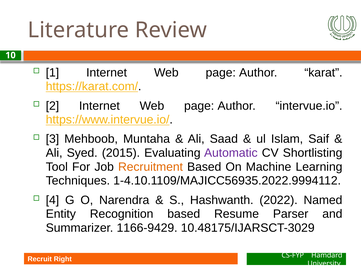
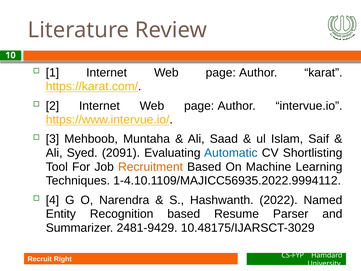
2015: 2015 -> 2091
Automatic colour: purple -> blue
1166-9429: 1166-9429 -> 2481-9429
